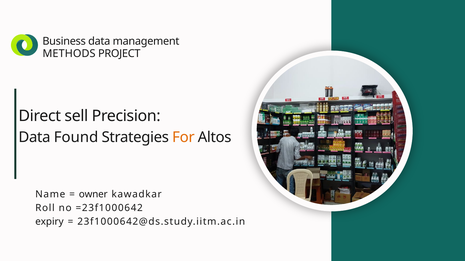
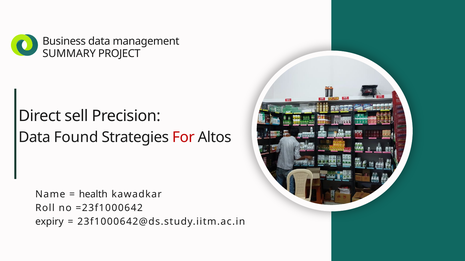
METHODS: METHODS -> SUMMARY
For colour: orange -> red
owner: owner -> health
